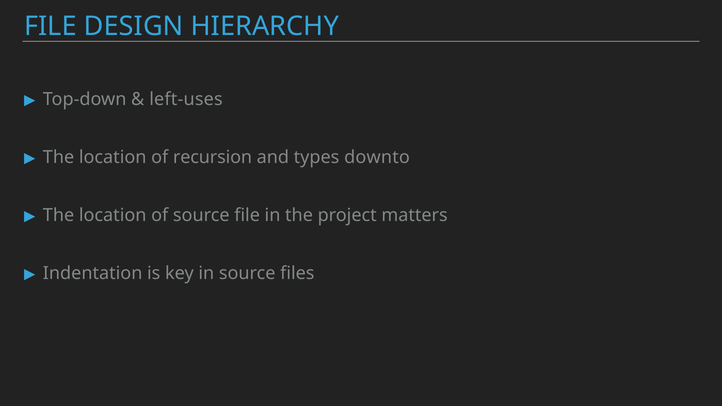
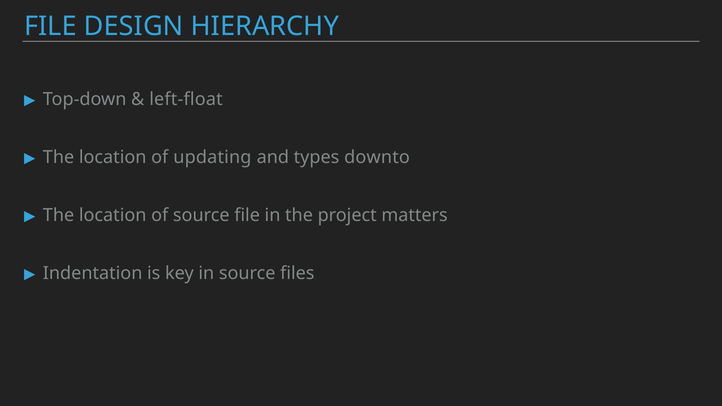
left-uses: left-uses -> left-float
recursion: recursion -> updating
